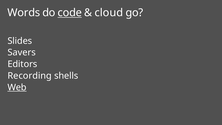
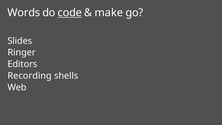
cloud: cloud -> make
Savers: Savers -> Ringer
Web underline: present -> none
